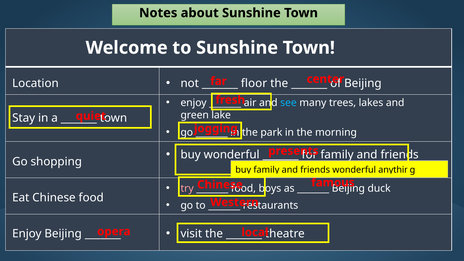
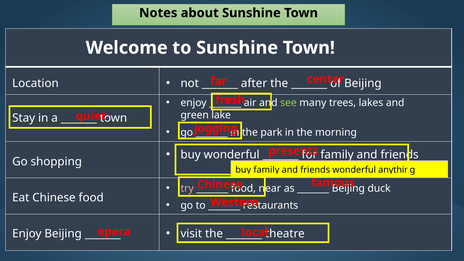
floor: floor -> after
see colour: light blue -> light green
boys: boys -> near
